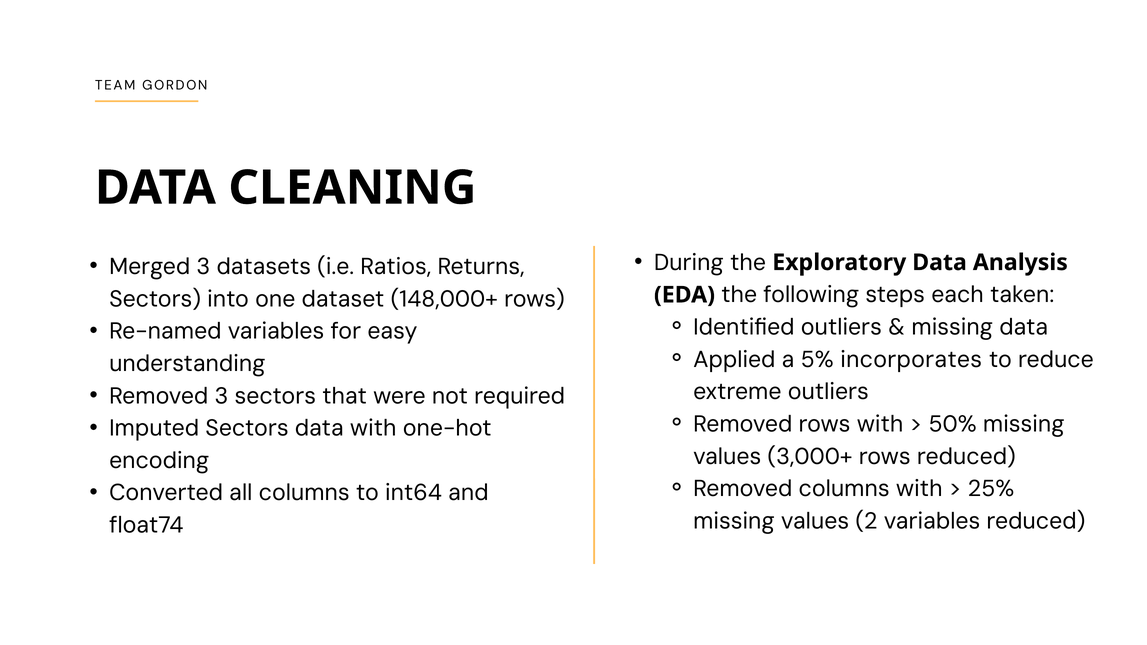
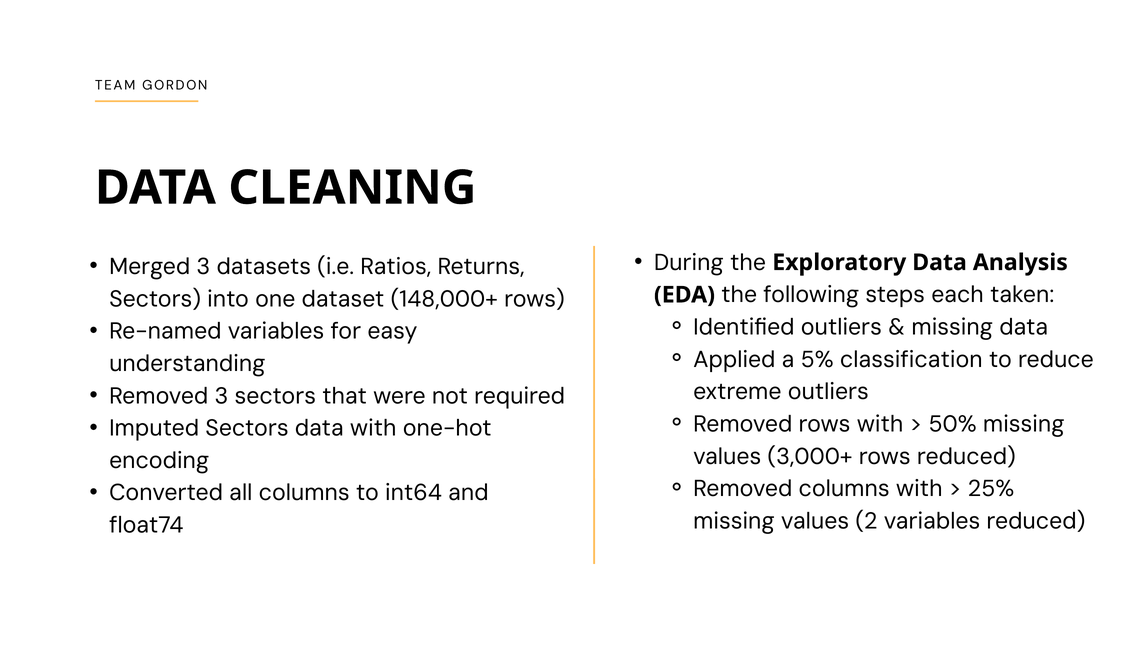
incorporates: incorporates -> classification
